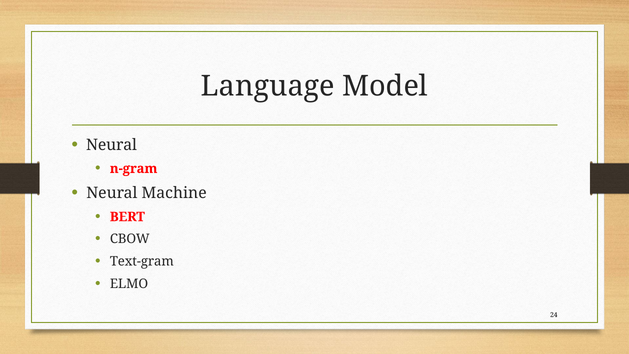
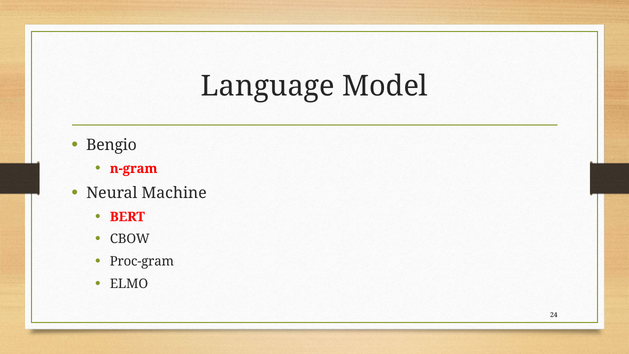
Neural at (111, 145): Neural -> Bengio
Text-gram: Text-gram -> Proc-gram
